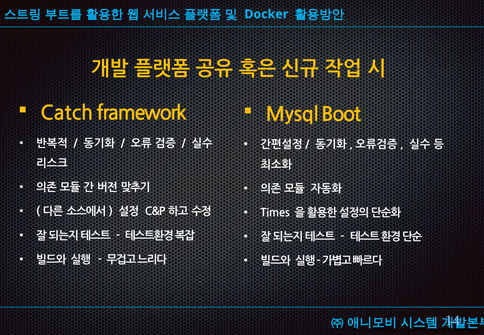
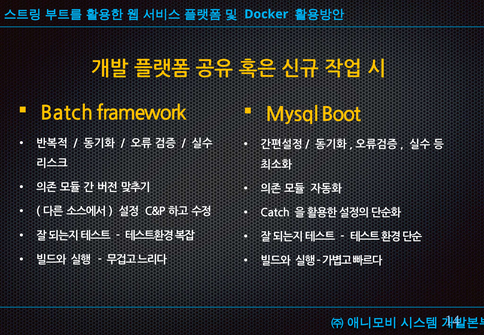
Catch: Catch -> Batch
Times: Times -> Catch
